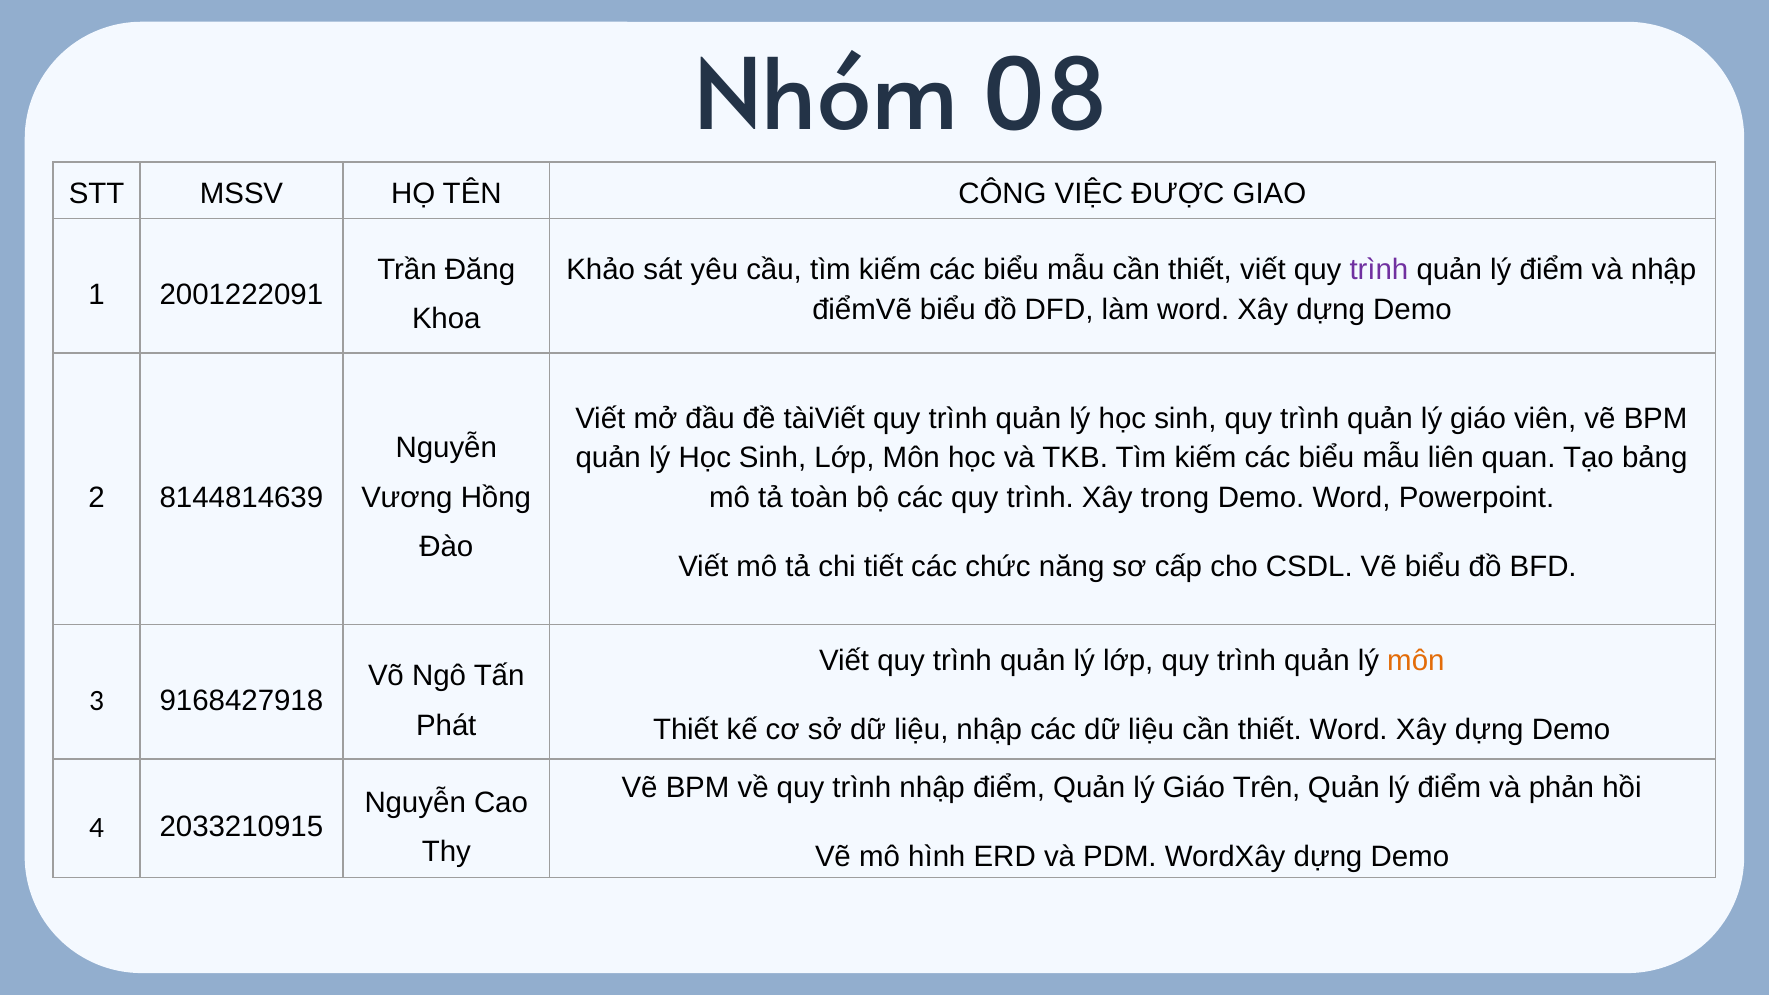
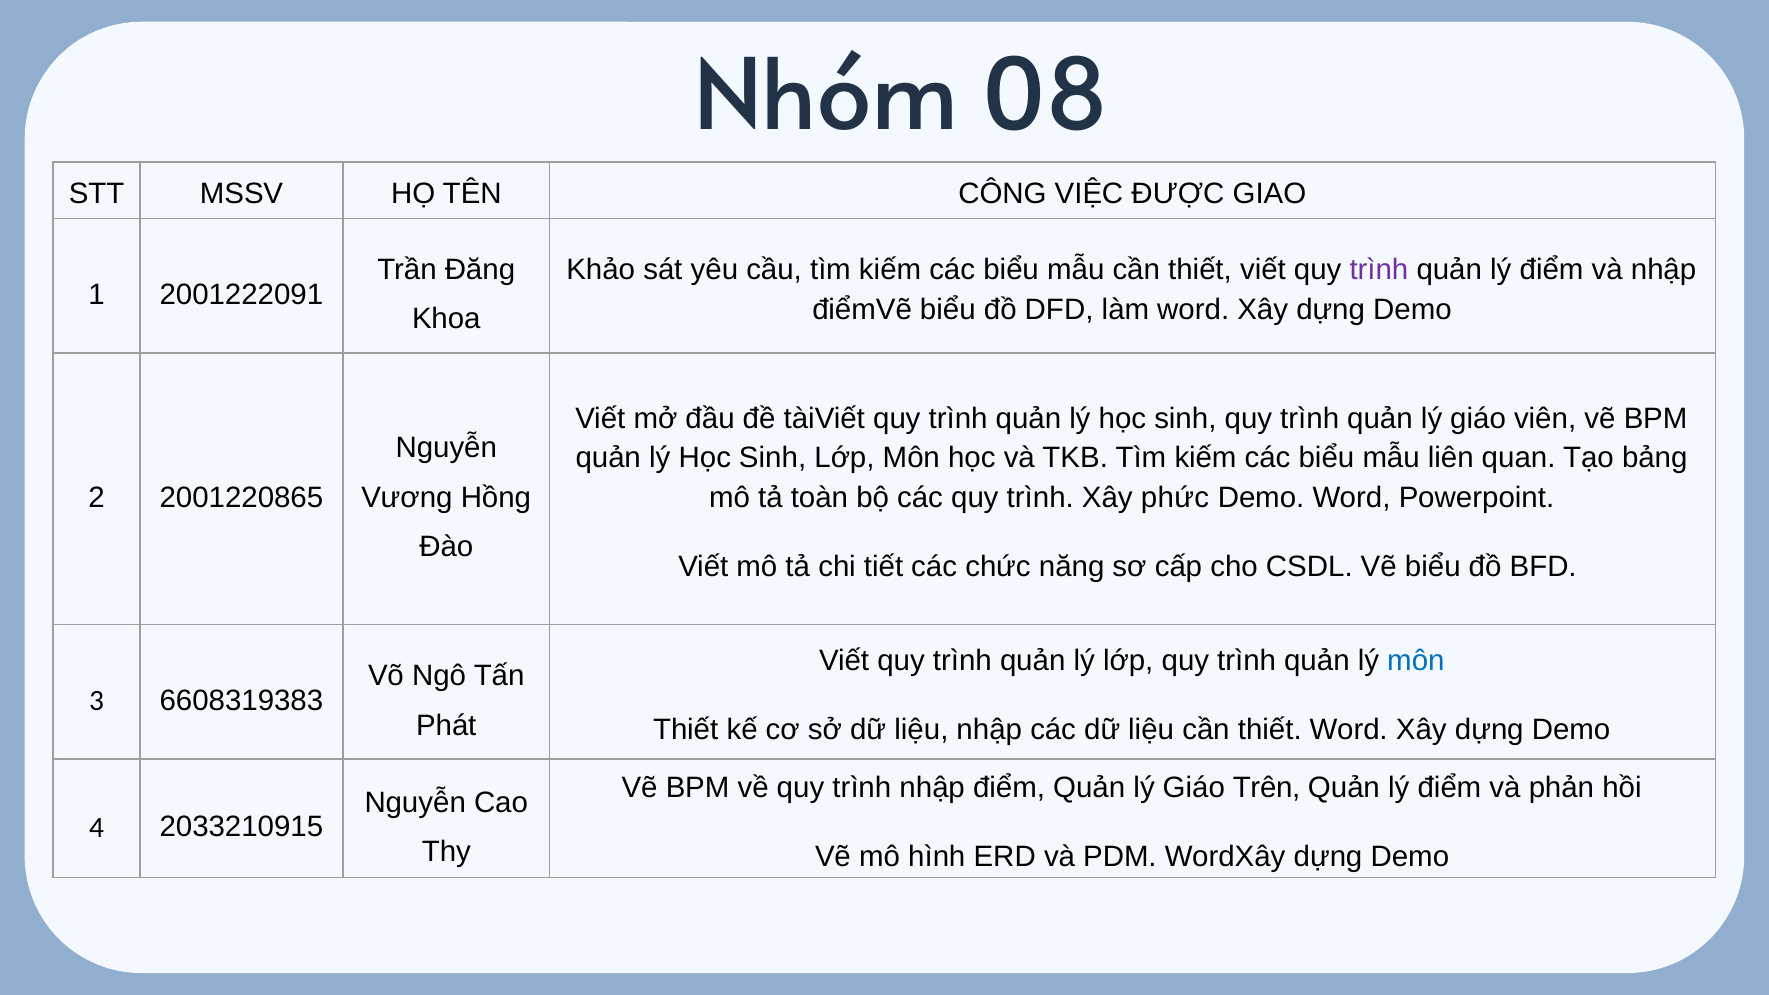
8144814639: 8144814639 -> 2001220865
trong: trong -> phức
môn at (1416, 661) colour: orange -> blue
9168427918: 9168427918 -> 6608319383
